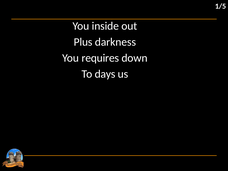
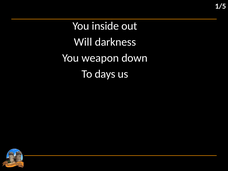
Plus: Plus -> Will
requires: requires -> weapon
